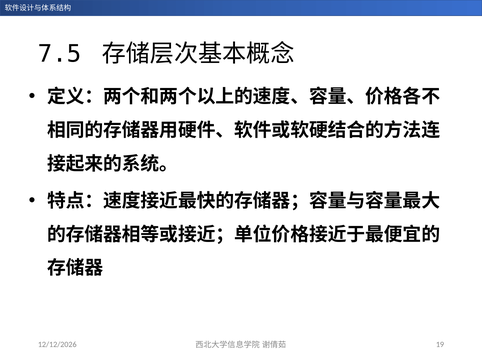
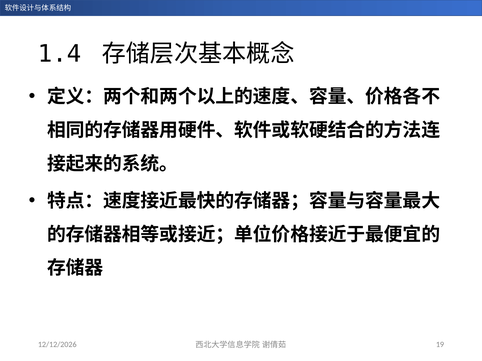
7.5: 7.5 -> 1.4
